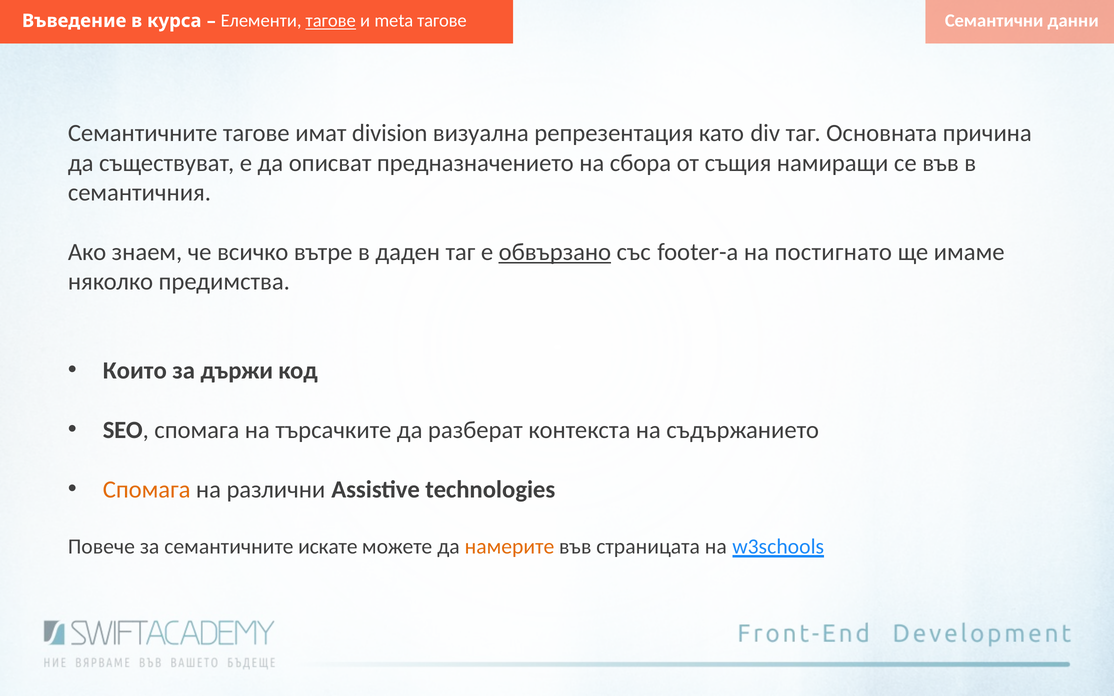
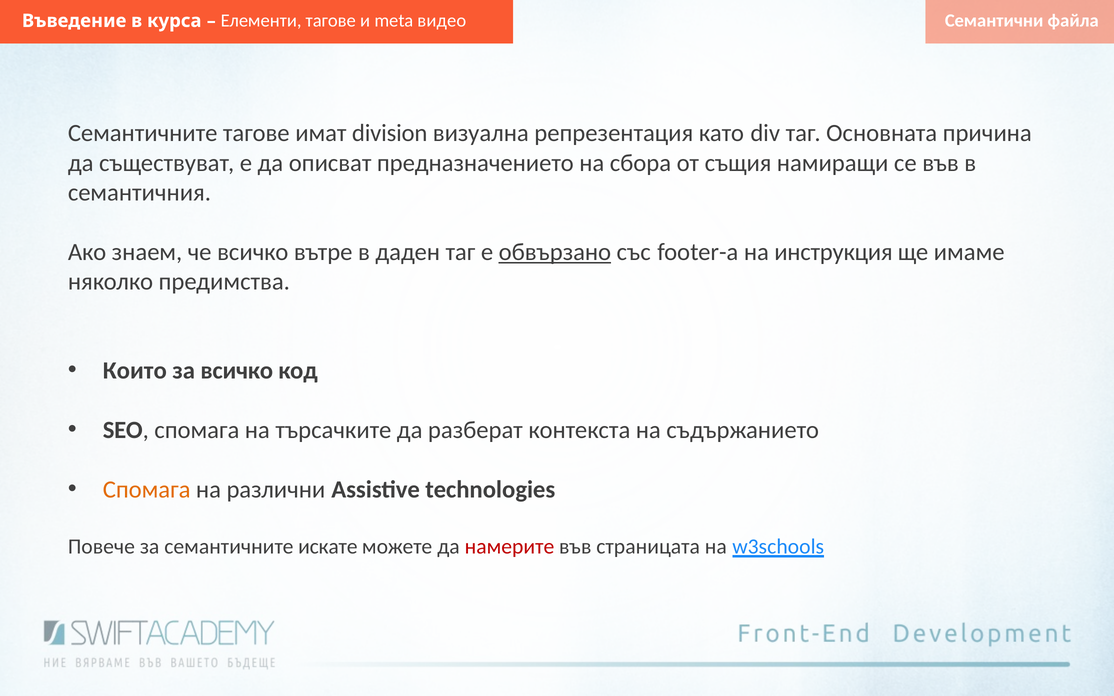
данни: данни -> файла
тагове at (331, 21) underline: present -> none
meta тагове: тагове -> видео
постигнато: постигнато -> инструкция
за държи: държи -> всичко
намерите colour: orange -> red
